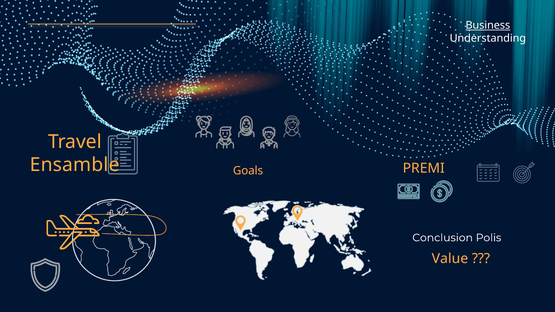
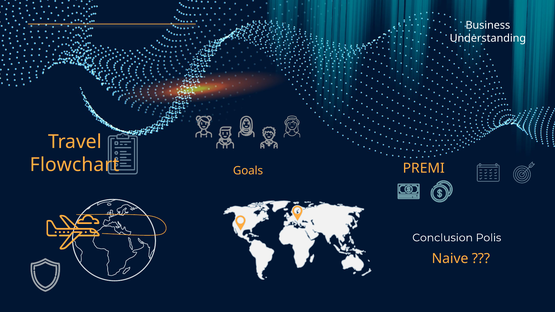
Business underline: present -> none
Ensamble: Ensamble -> Flowchart
Value: Value -> Naive
